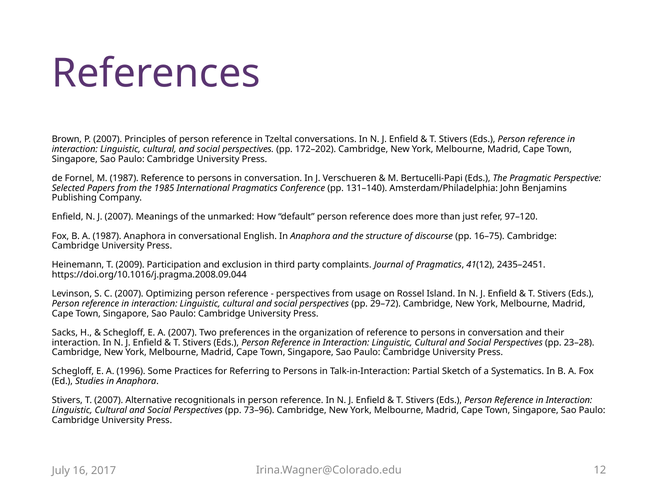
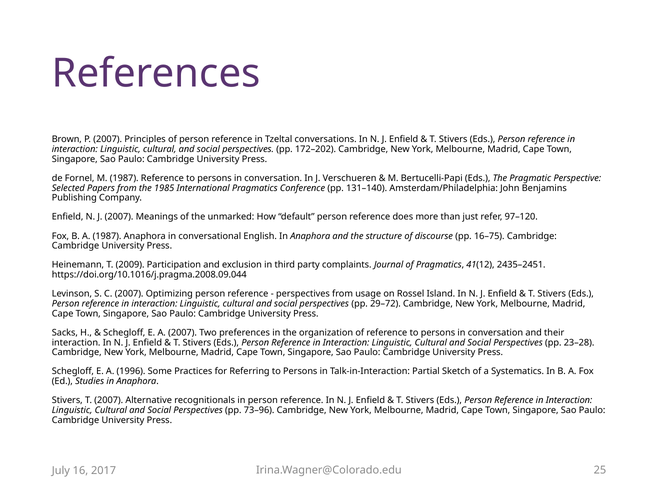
12: 12 -> 25
